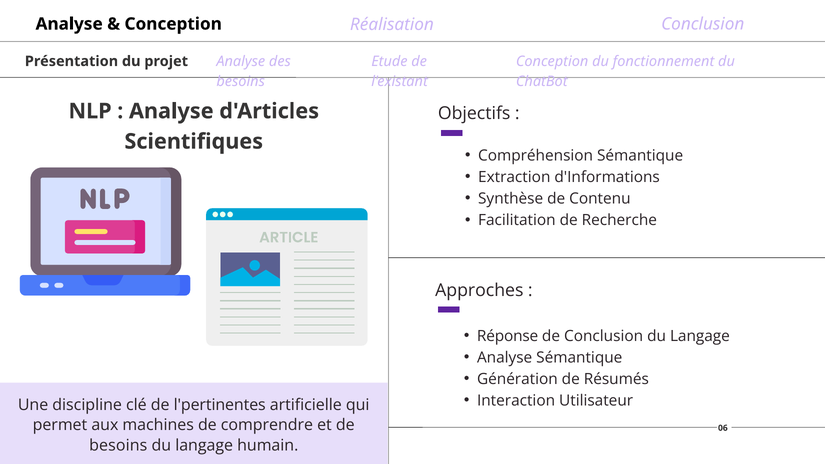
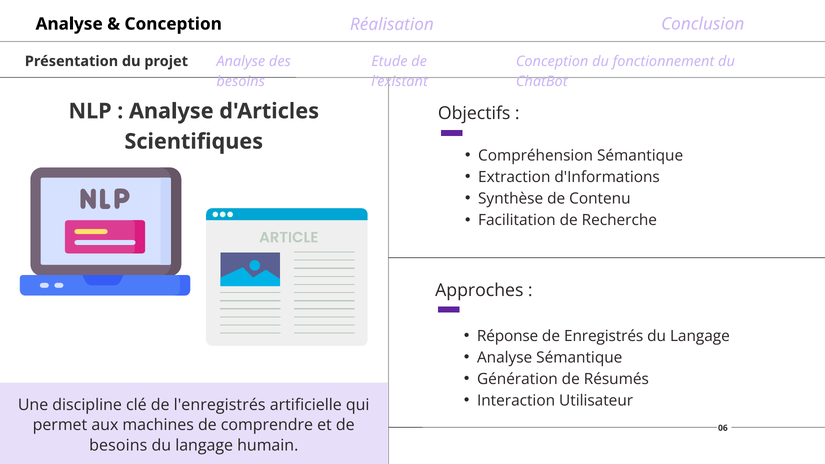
de Conclusion: Conclusion -> Enregistrés
l'pertinentes: l'pertinentes -> l'enregistrés
